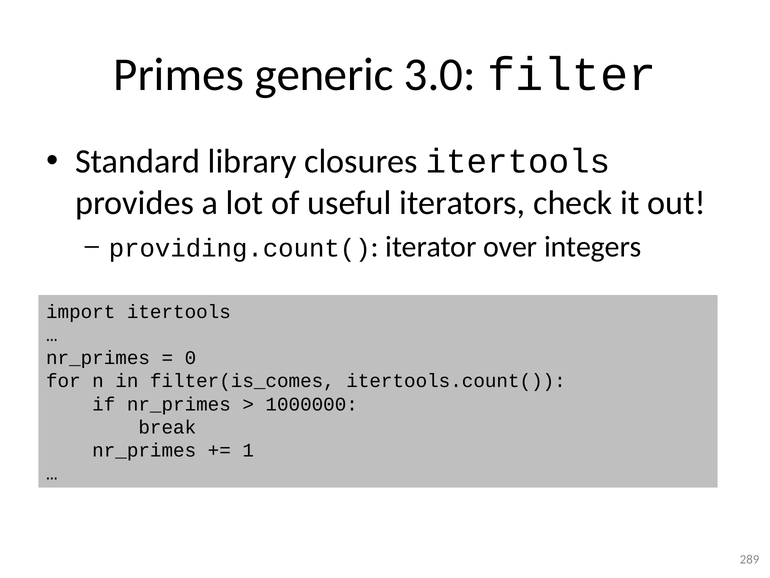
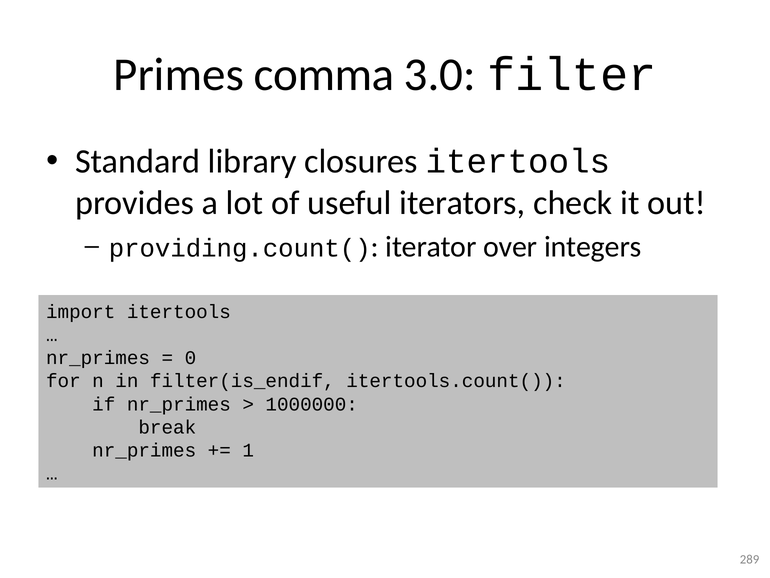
generic: generic -> comma
filter(is_comes: filter(is_comes -> filter(is_endif
